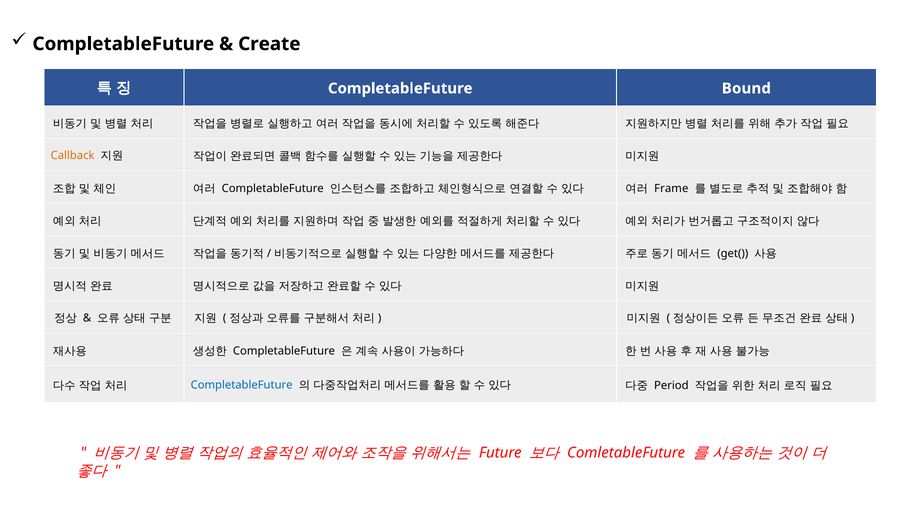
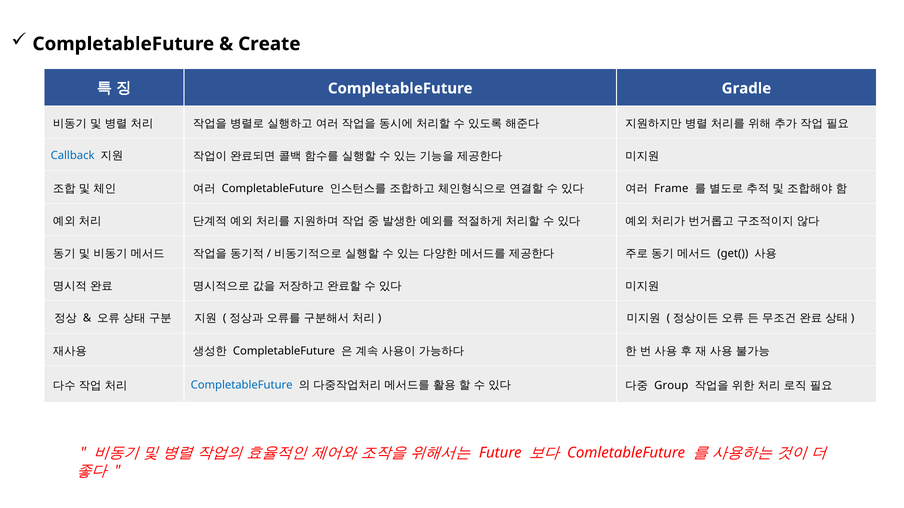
Bound: Bound -> Gradle
Callback colour: orange -> blue
Period: Period -> Group
